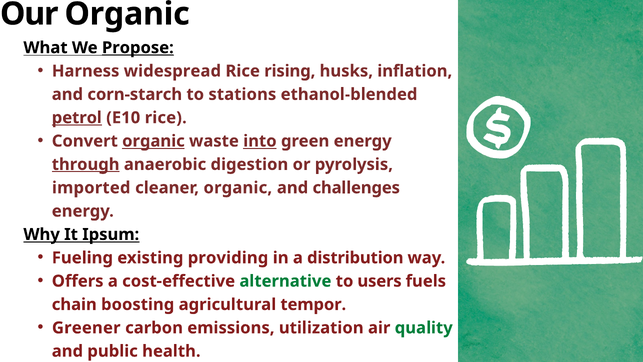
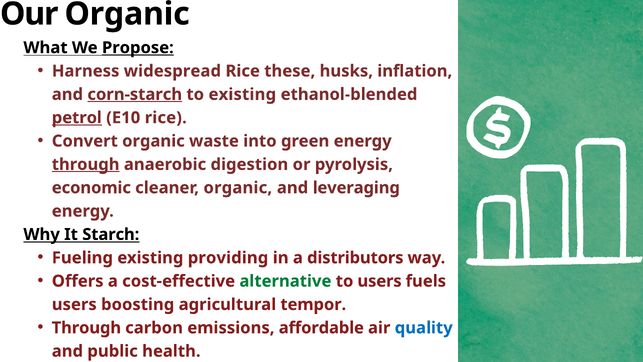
rising: rising -> these
corn-starch underline: none -> present
to stations: stations -> existing
organic at (153, 141) underline: present -> none
into underline: present -> none
imported: imported -> economic
challenges: challenges -> leveraging
Ipsum: Ipsum -> Starch
distribution: distribution -> distributors
chain at (74, 304): chain -> users
Greener at (86, 328): Greener -> Through
utilization: utilization -> affordable
quality colour: green -> blue
